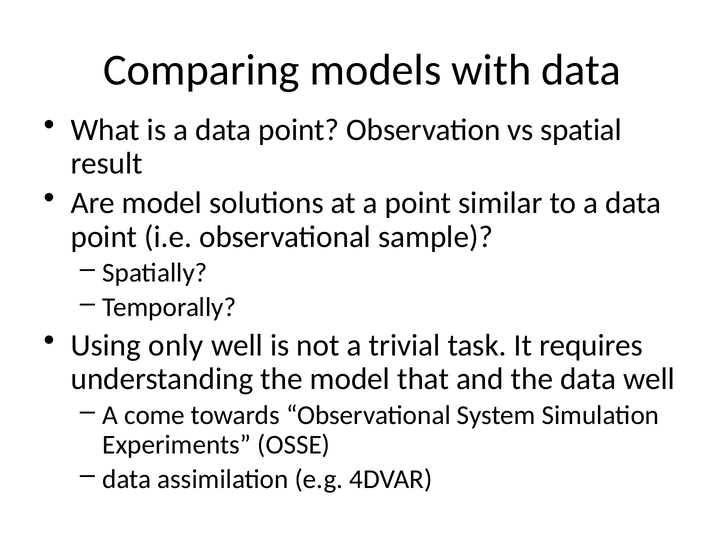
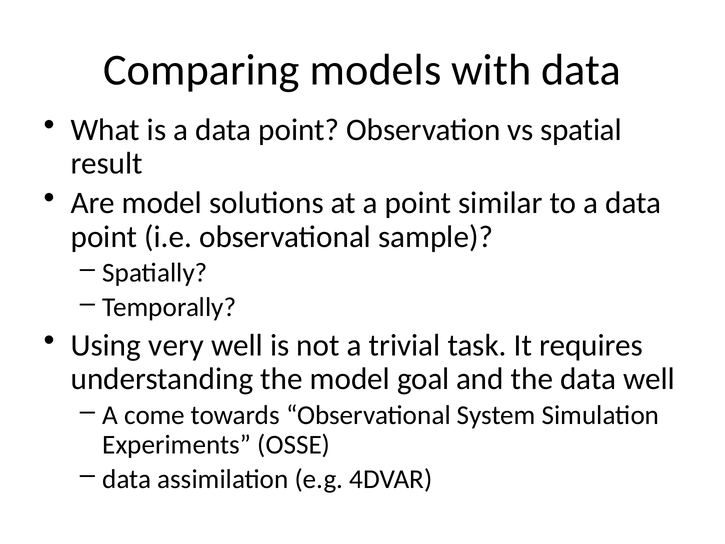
only: only -> very
that: that -> goal
